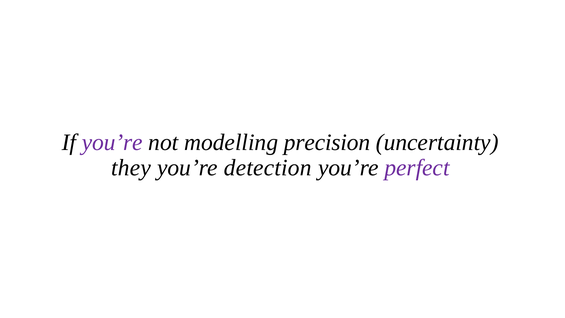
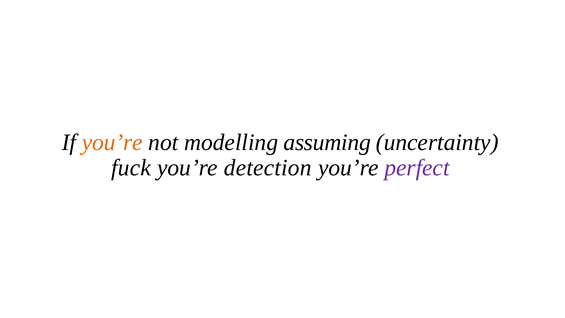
you’re at (112, 142) colour: purple -> orange
precision: precision -> assuming
they: they -> fuck
